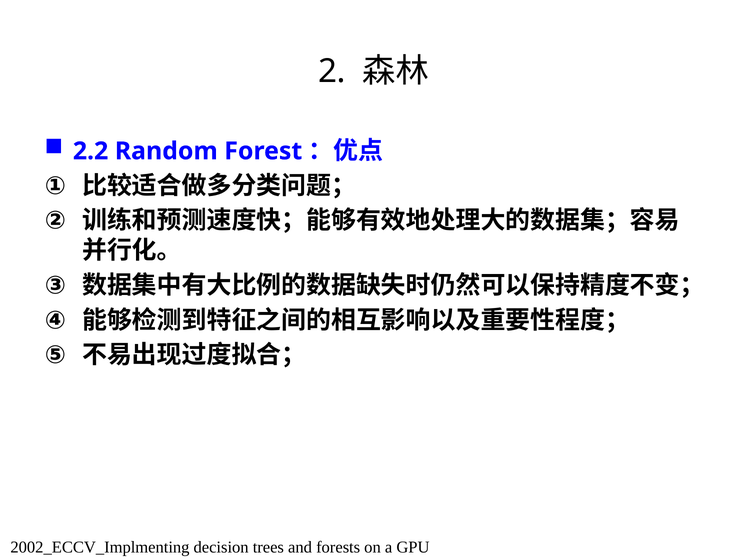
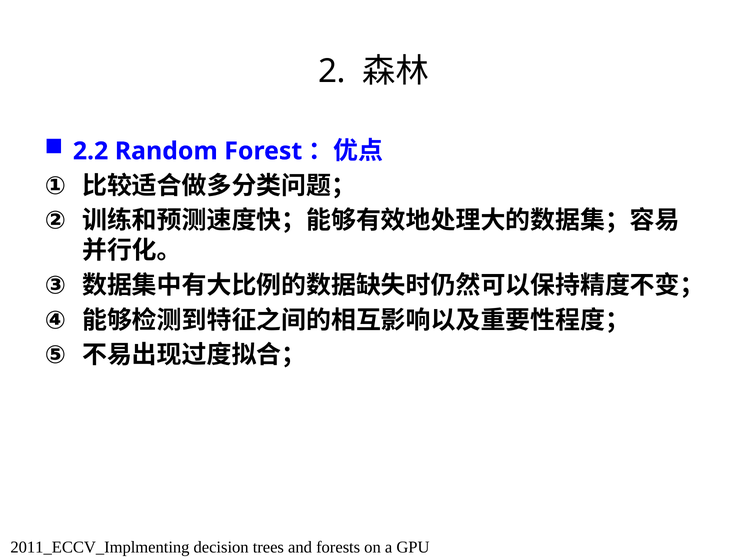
2002_ECCV_Implmenting: 2002_ECCV_Implmenting -> 2011_ECCV_Implmenting
